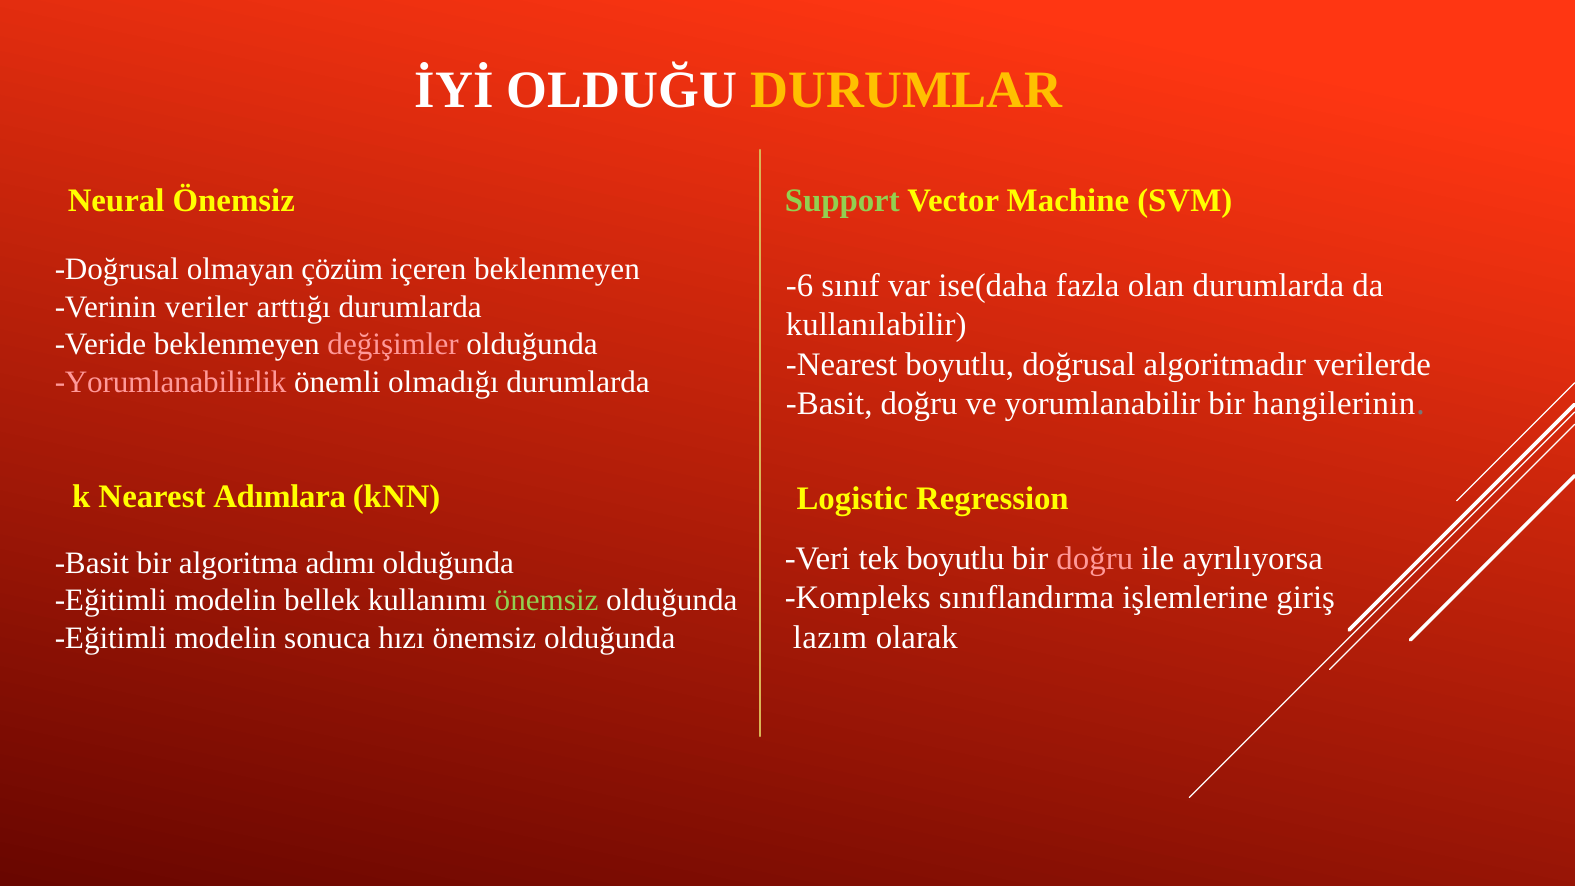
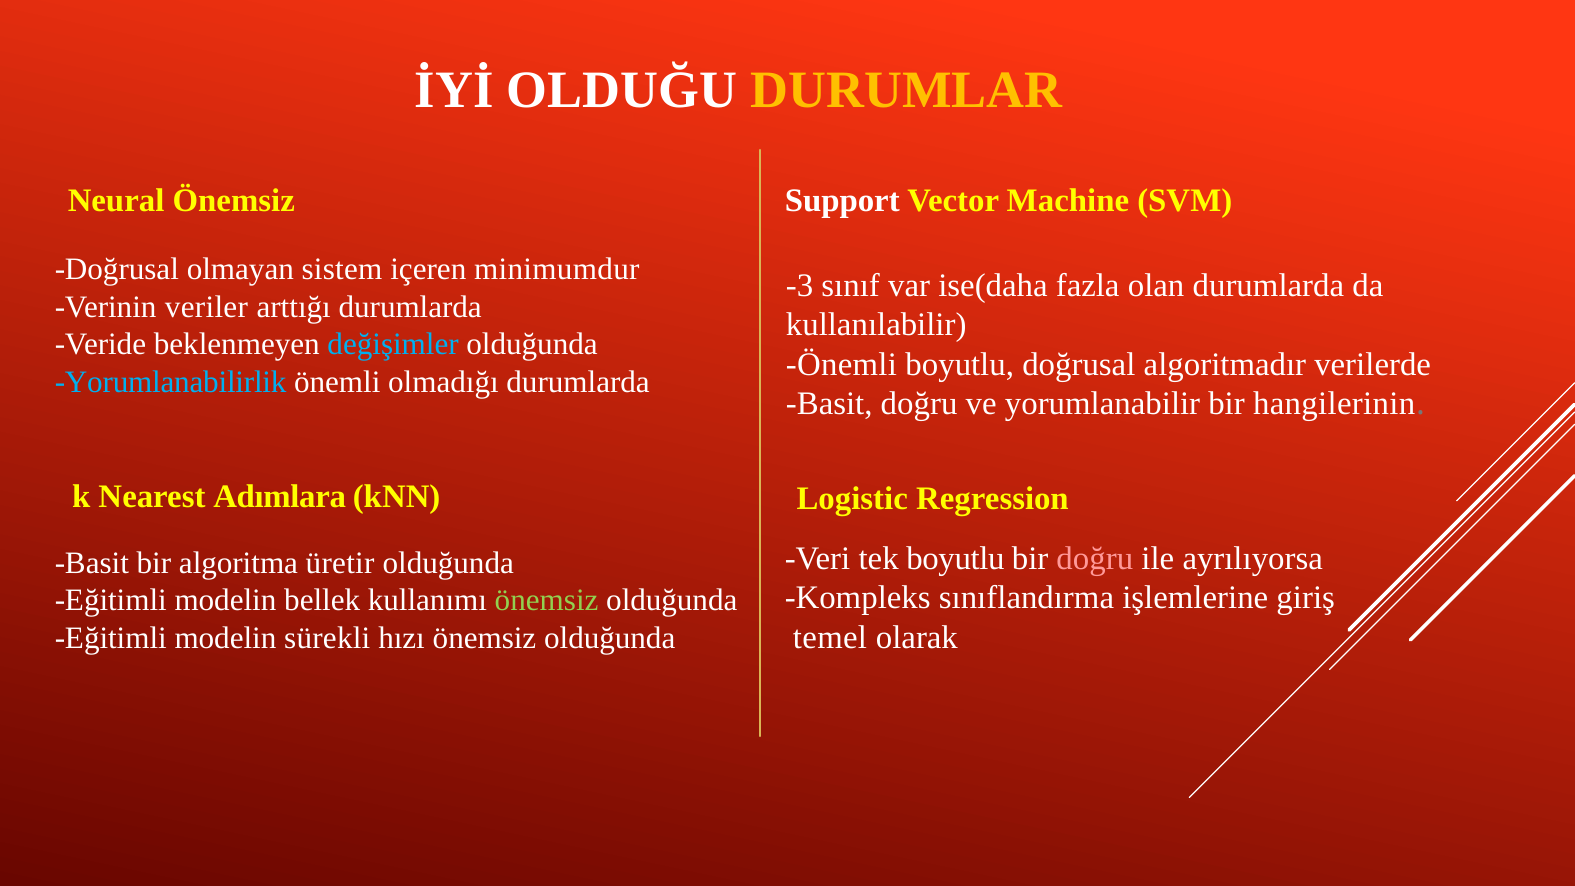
Support colour: light green -> white
çözüm: çözüm -> sistem
içeren beklenmeyen: beklenmeyen -> minimumdur
-6: -6 -> -3
değişimler colour: pink -> light blue
Nearest at (842, 364): Nearest -> Önemli
Yorumlanabilirlik colour: pink -> light blue
adımı: adımı -> üretir
lazım: lazım -> temel
sonuca: sonuca -> sürekli
